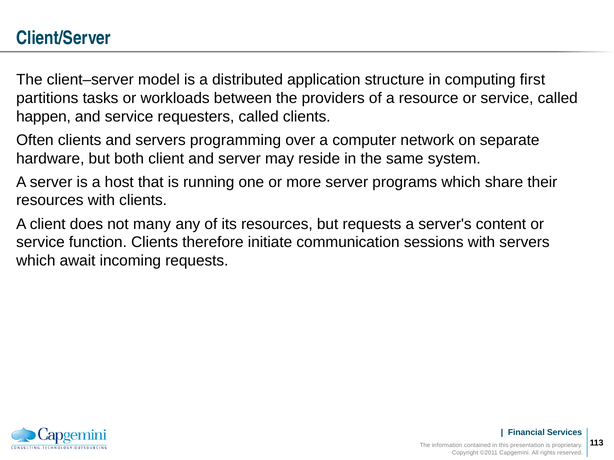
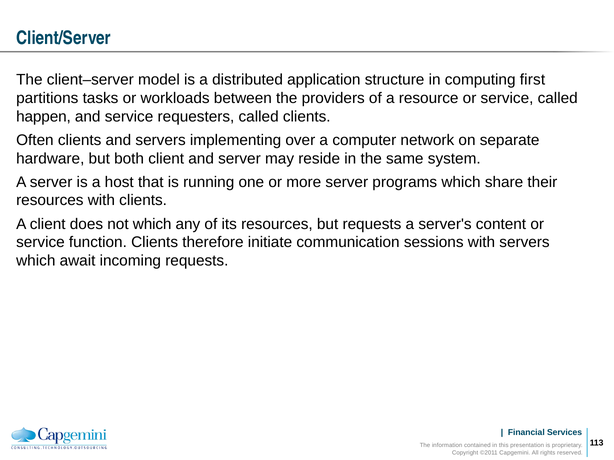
programming: programming -> implementing
not many: many -> which
